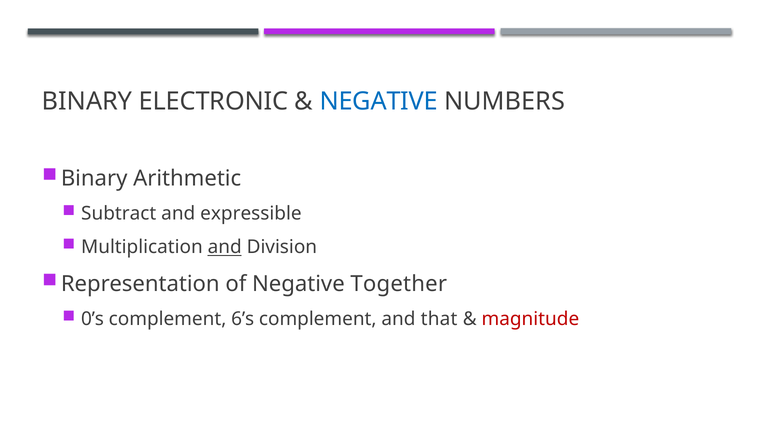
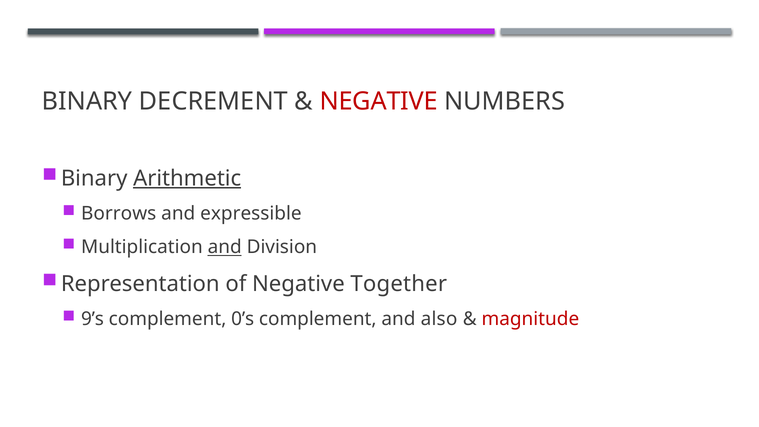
ELECTRONIC: ELECTRONIC -> DECREMENT
NEGATIVE at (379, 101) colour: blue -> red
Arithmetic underline: none -> present
Subtract: Subtract -> Borrows
0’s: 0’s -> 9’s
6’s: 6’s -> 0’s
that: that -> also
